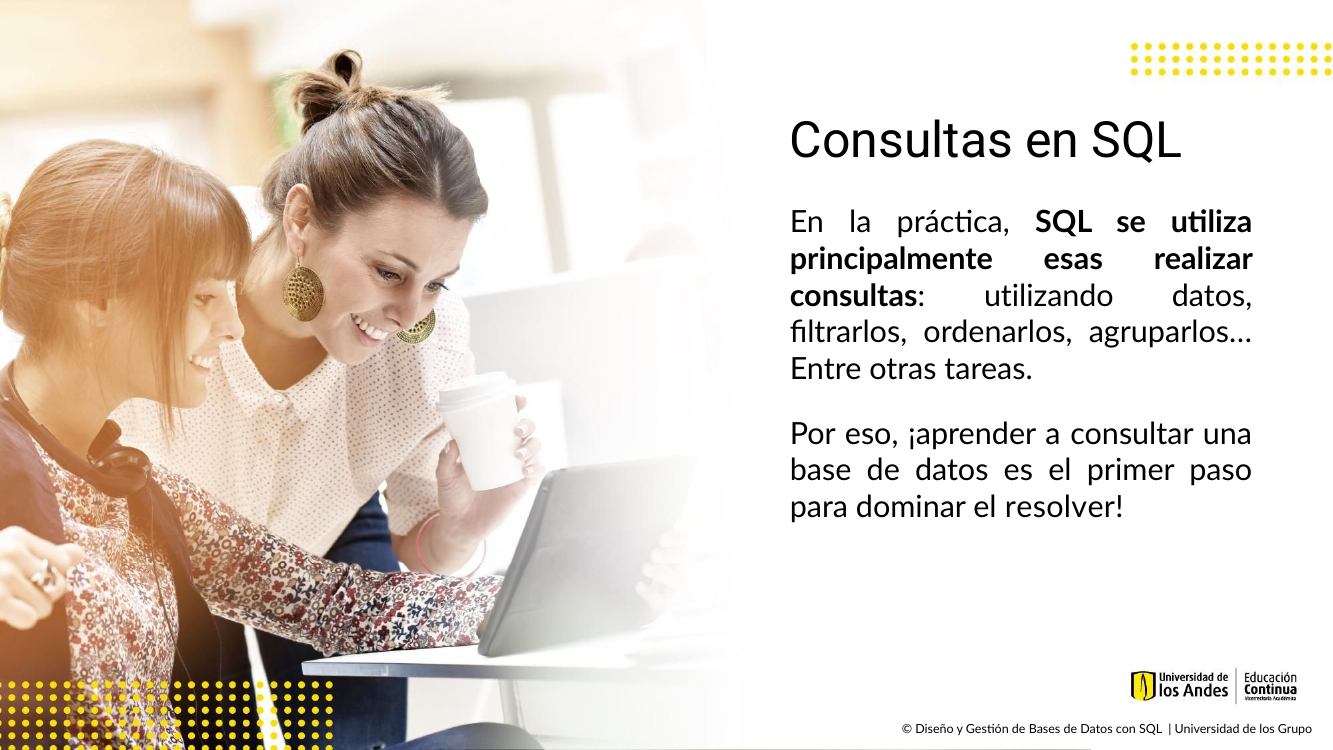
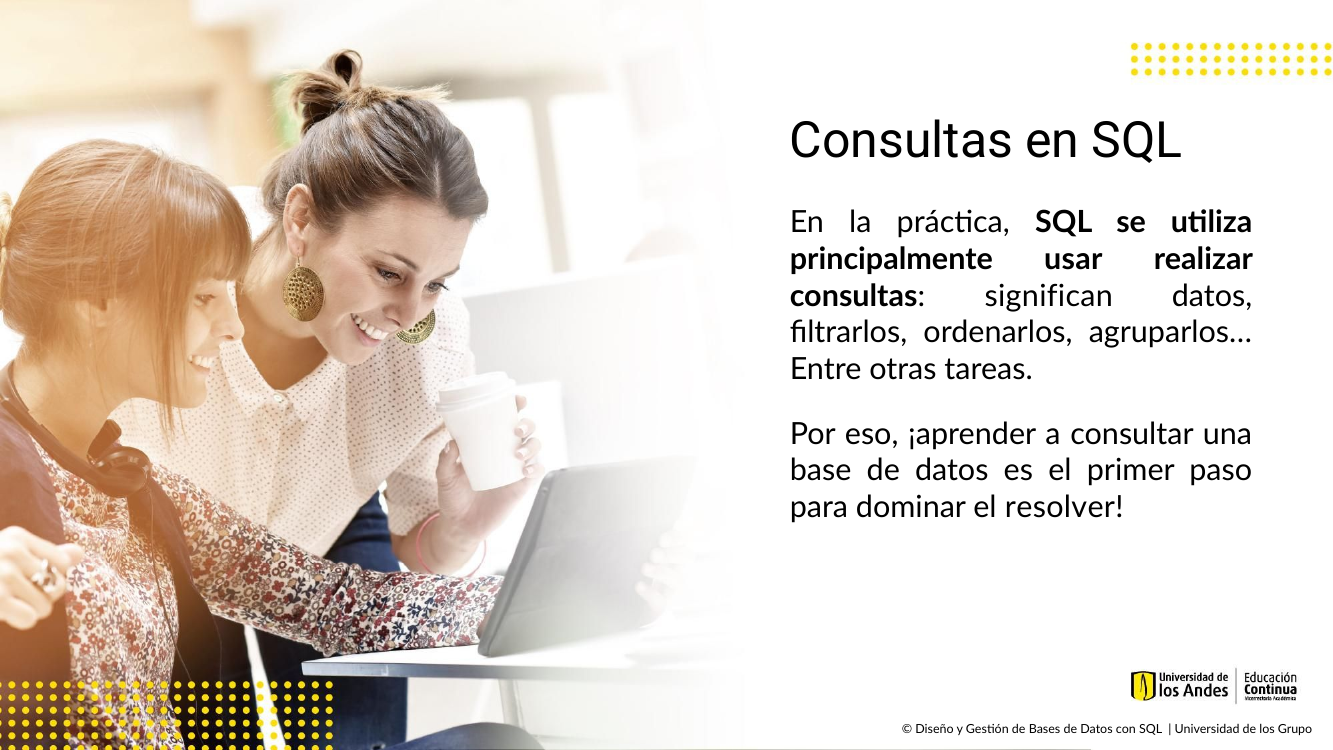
esas: esas -> usar
utilizando: utilizando -> significan
